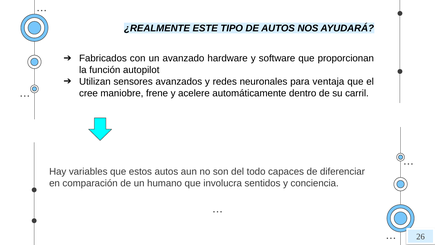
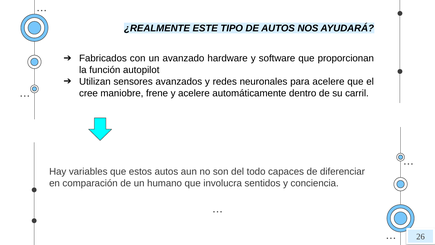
para ventaja: ventaja -> acelere
